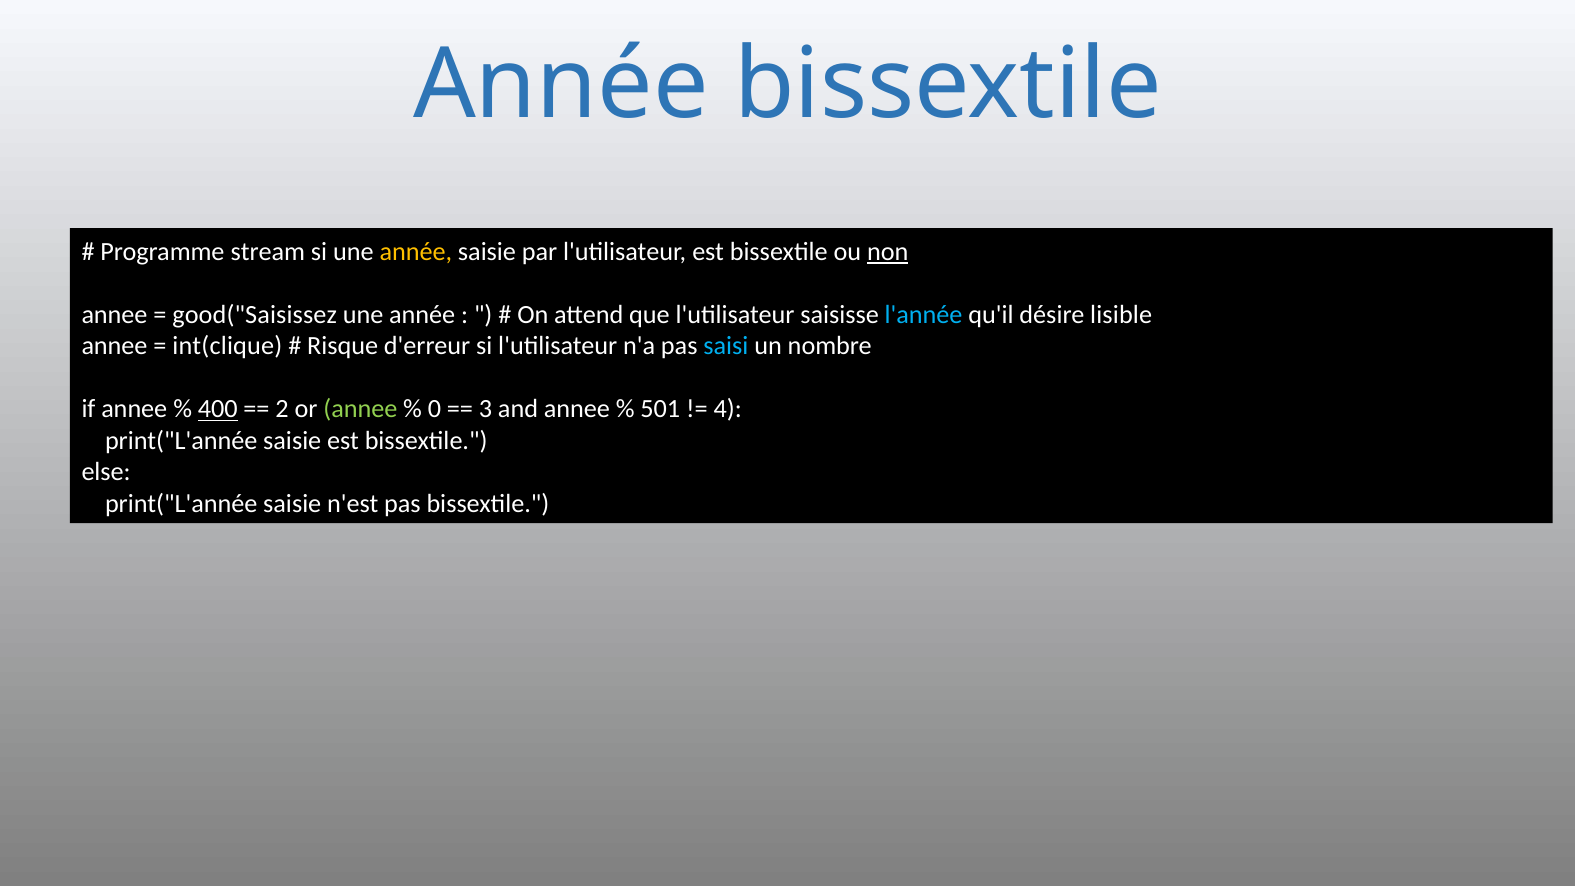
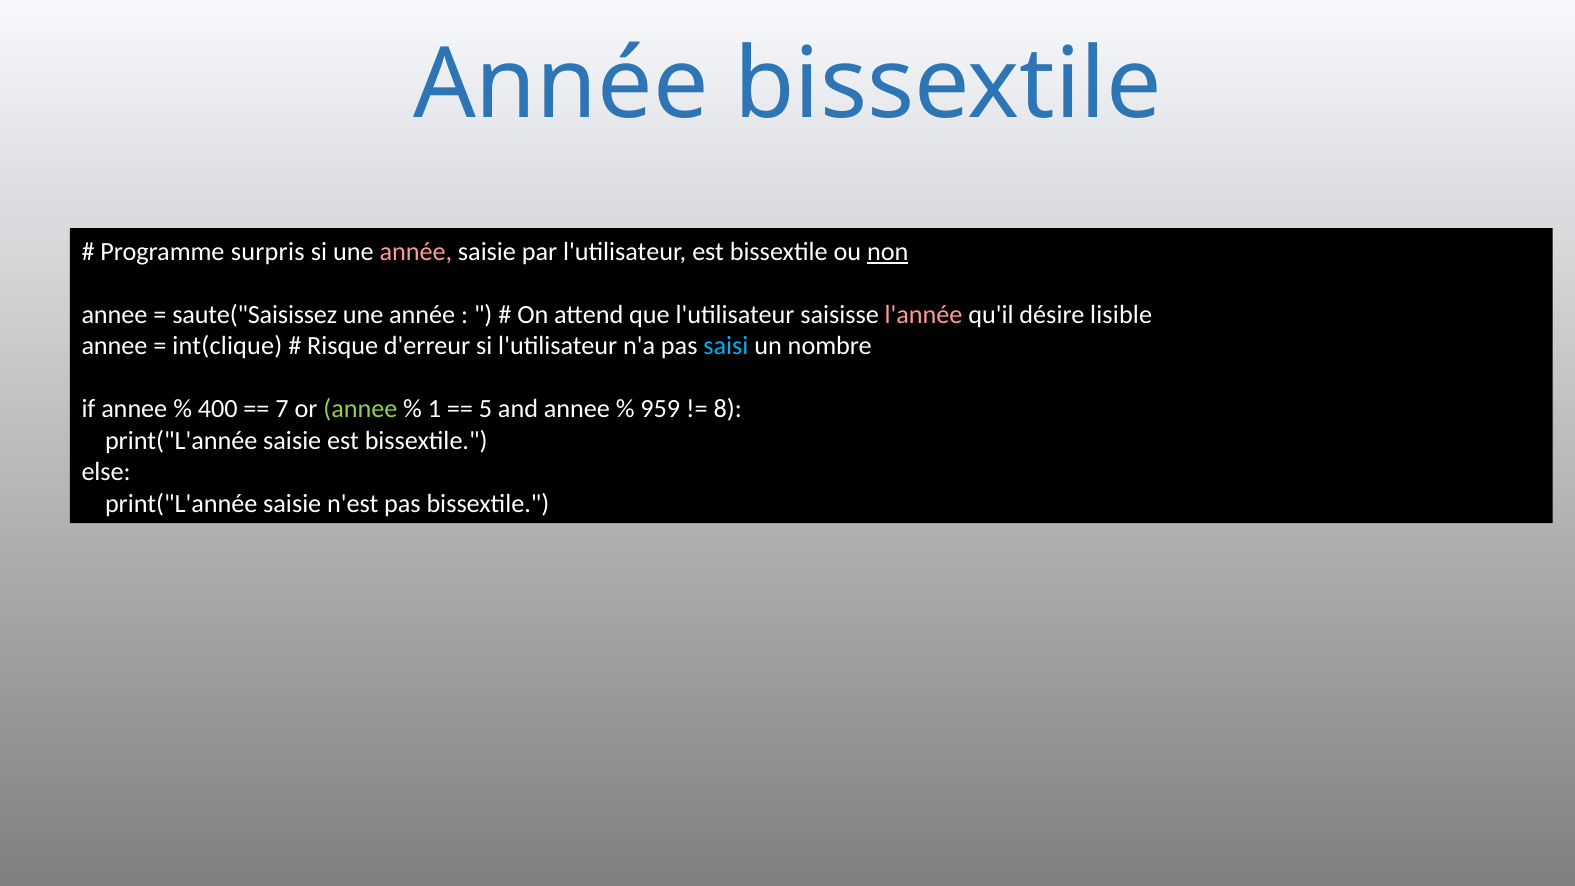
stream: stream -> surpris
année at (416, 252) colour: yellow -> pink
good("Saisissez: good("Saisissez -> saute("Saisissez
l'année colour: light blue -> pink
400 underline: present -> none
2: 2 -> 7
0: 0 -> 1
3: 3 -> 5
501: 501 -> 959
4: 4 -> 8
